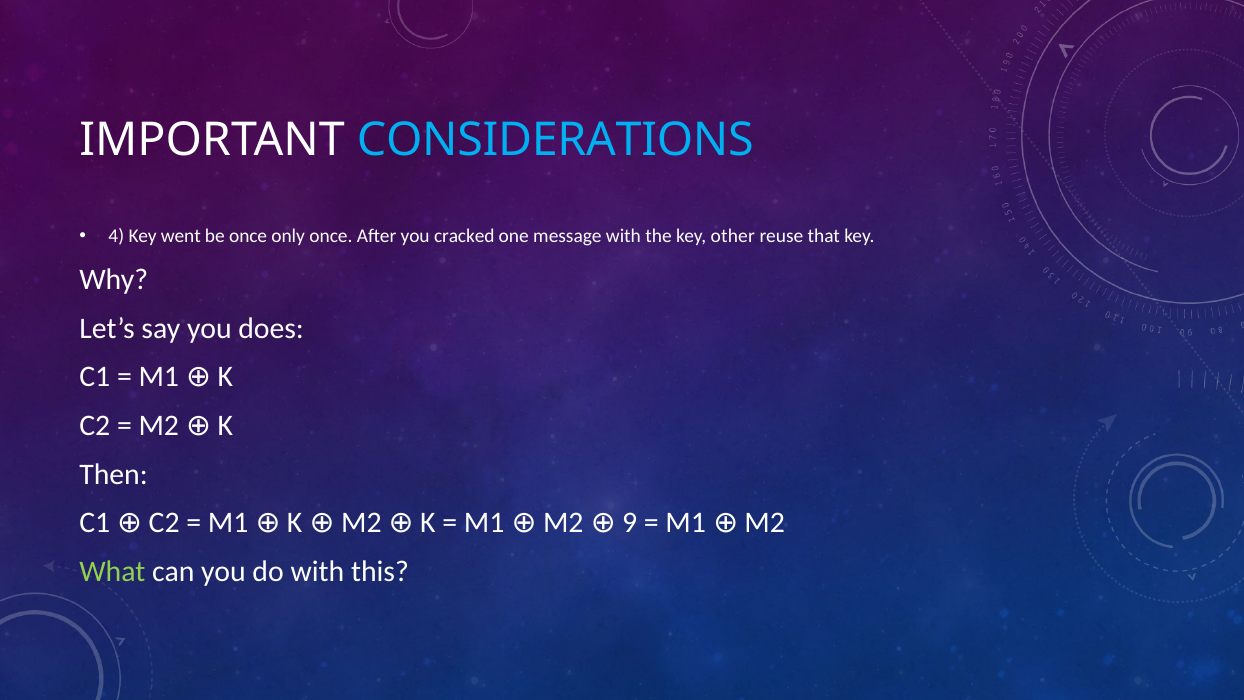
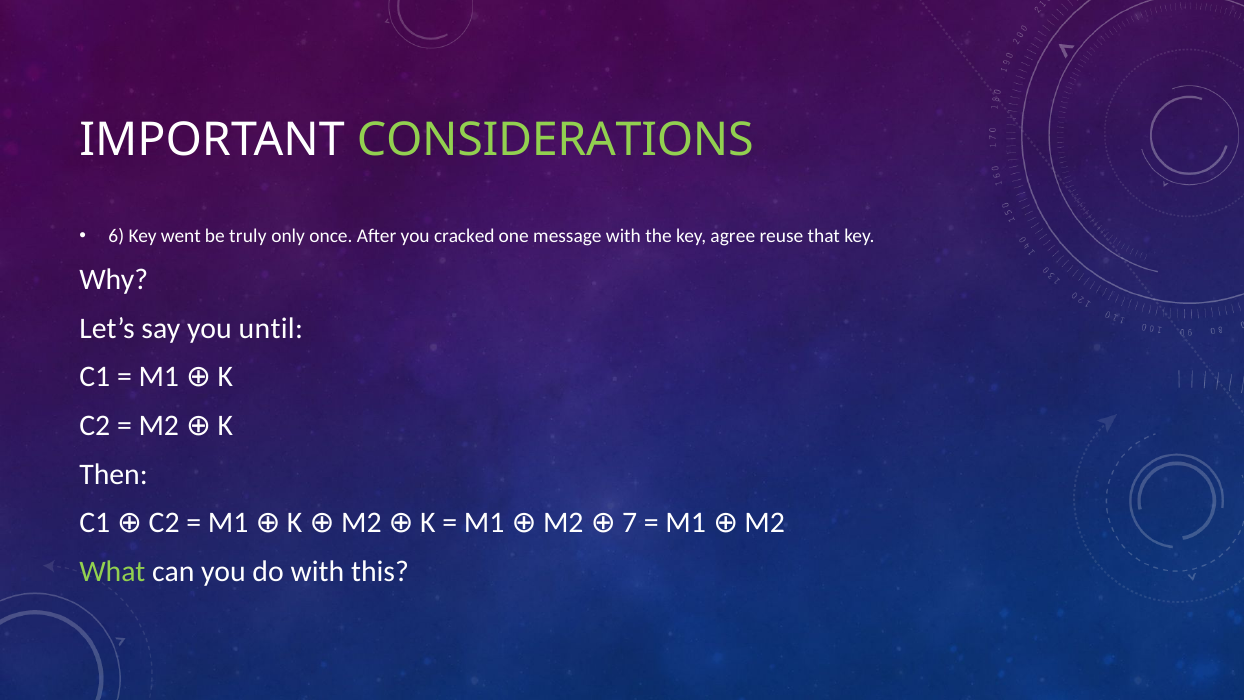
CONSIDERATIONS colour: light blue -> light green
4: 4 -> 6
be once: once -> truly
other: other -> agree
does: does -> until
9: 9 -> 7
